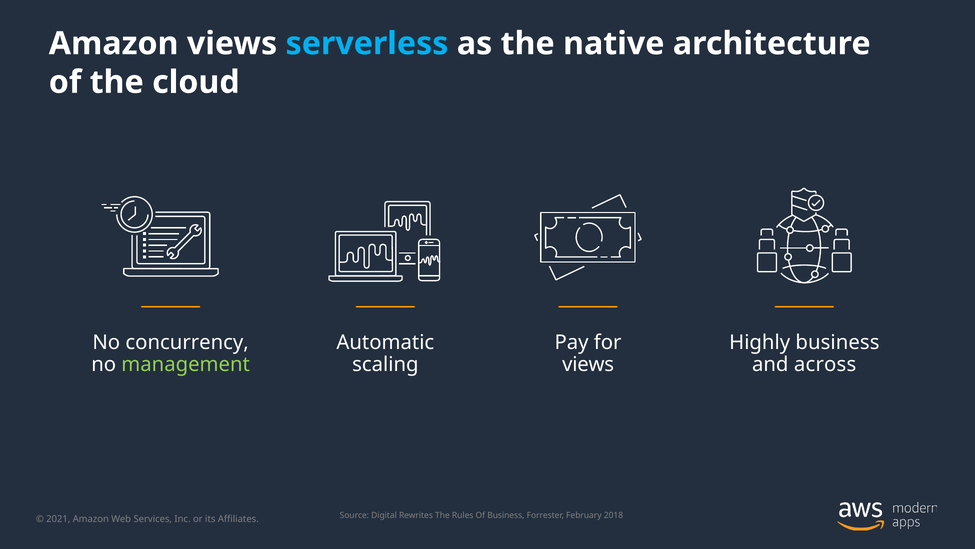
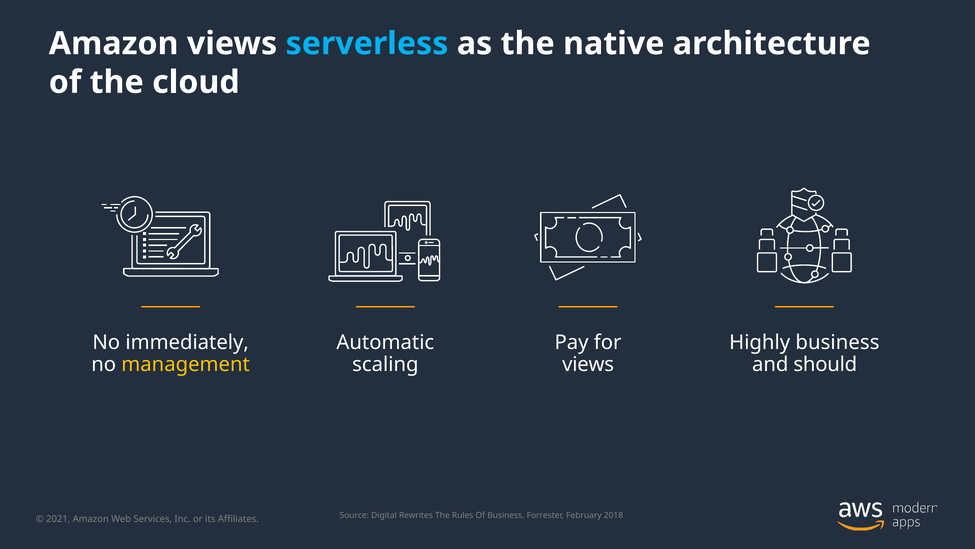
concurrency: concurrency -> immediately
management colour: light green -> yellow
across: across -> should
